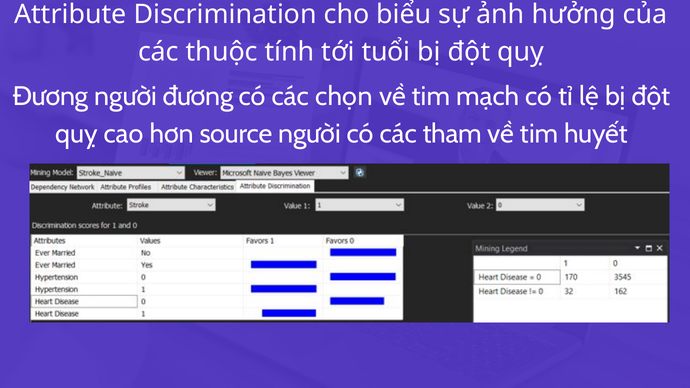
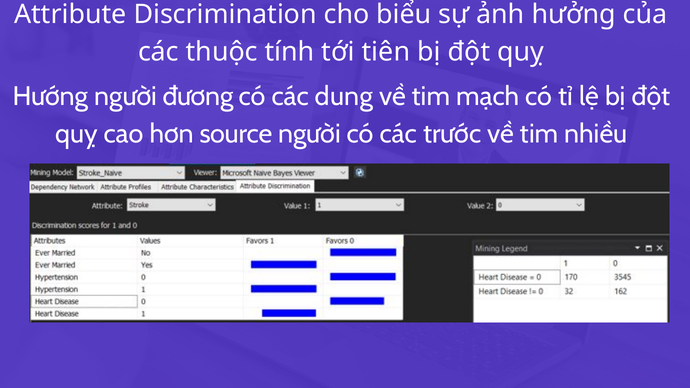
tuổi: tuổi -> tiên
Đương at (50, 96): Đương -> Hướng
chọn: chọn -> dung
tham: tham -> trước
huyết: huyết -> nhiều
